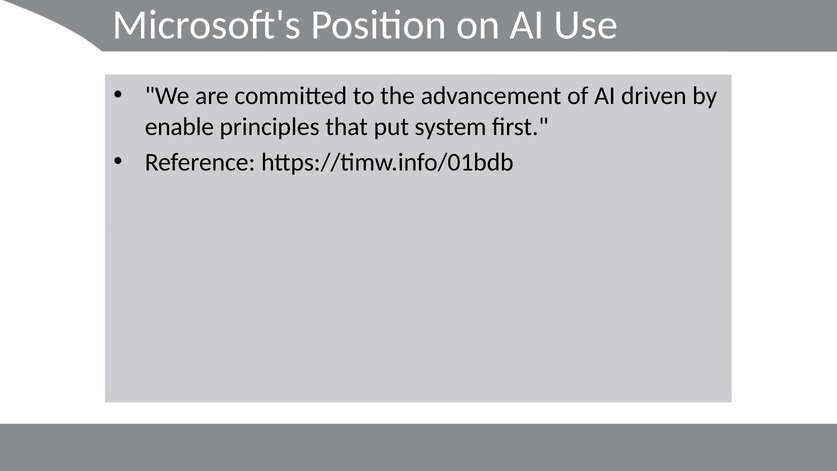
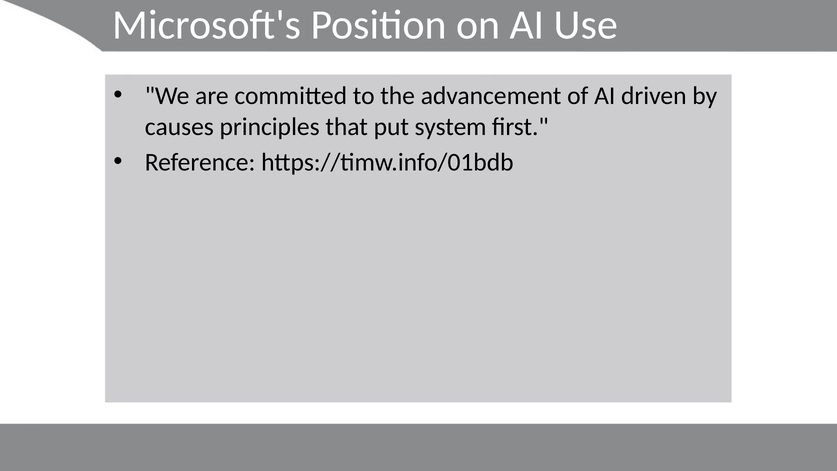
enable: enable -> causes
